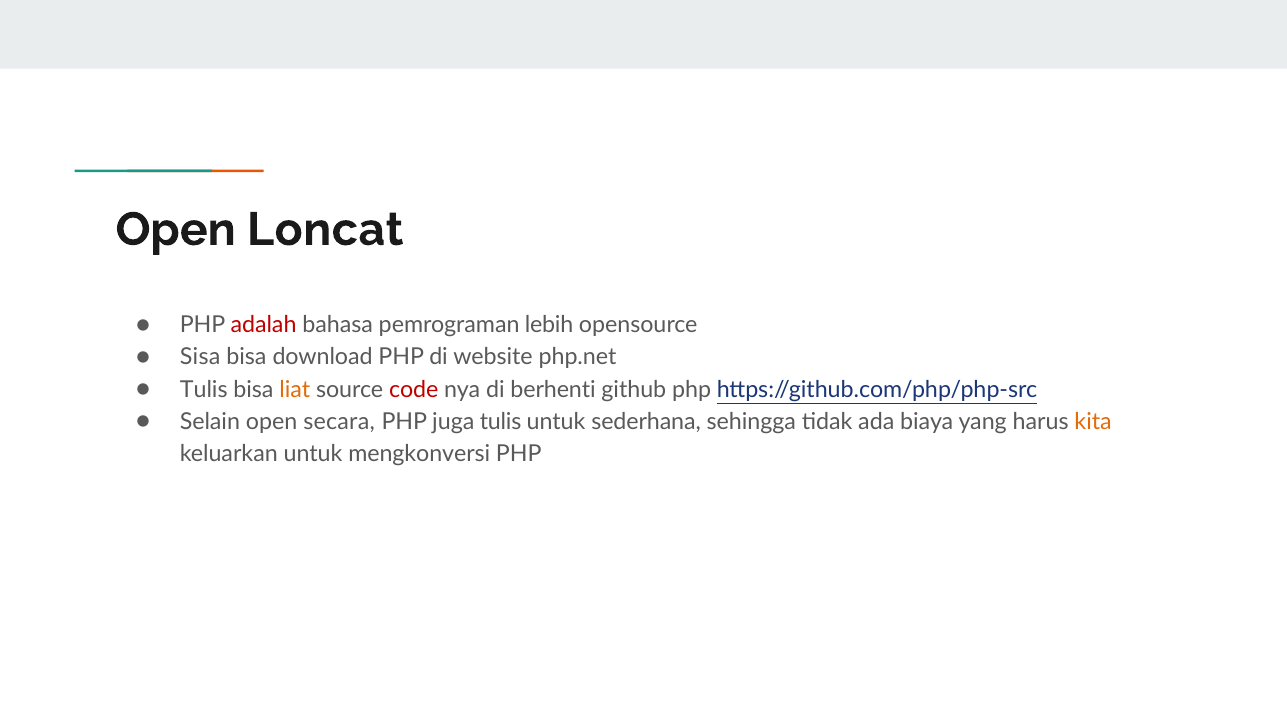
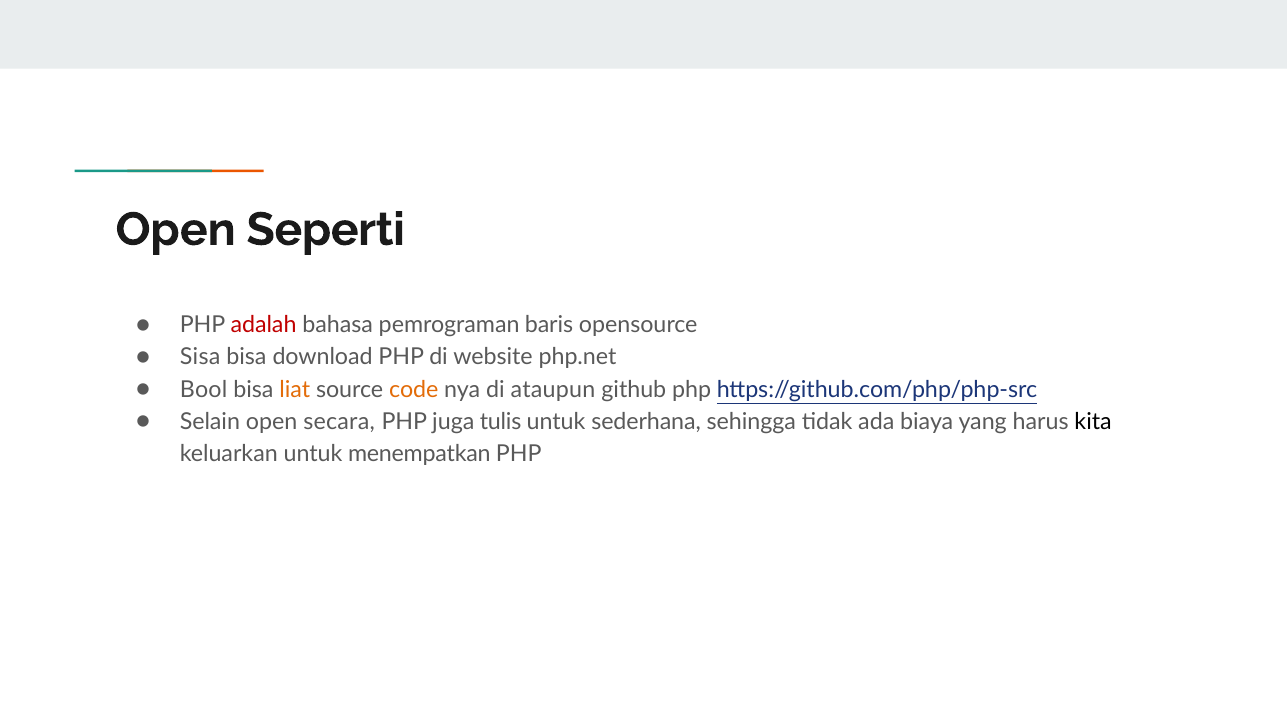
Loncat: Loncat -> Seperti
lebih: lebih -> baris
Tulis at (204, 389): Tulis -> Bool
code colour: red -> orange
berhenti: berhenti -> ataupun
kita colour: orange -> black
mengkonversi: mengkonversi -> menempatkan
